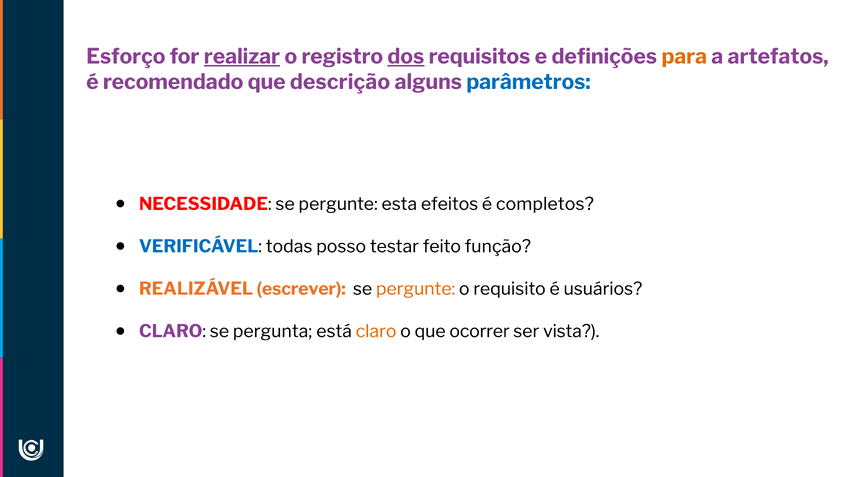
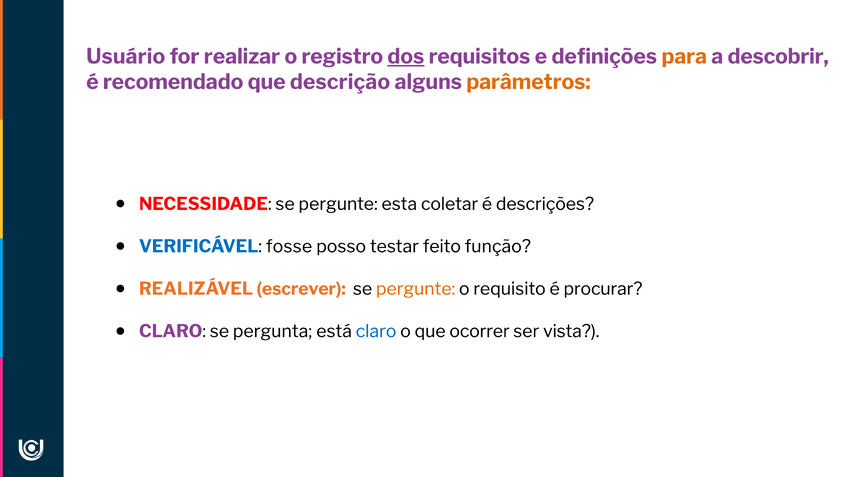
Esforço: Esforço -> Usuário
realizar underline: present -> none
artefatos: artefatos -> descobrir
parâmetros colour: blue -> orange
efeitos: efeitos -> coletar
completos: completos -> descrições
todas: todas -> fosse
usuários: usuários -> procurar
claro at (376, 331) colour: orange -> blue
